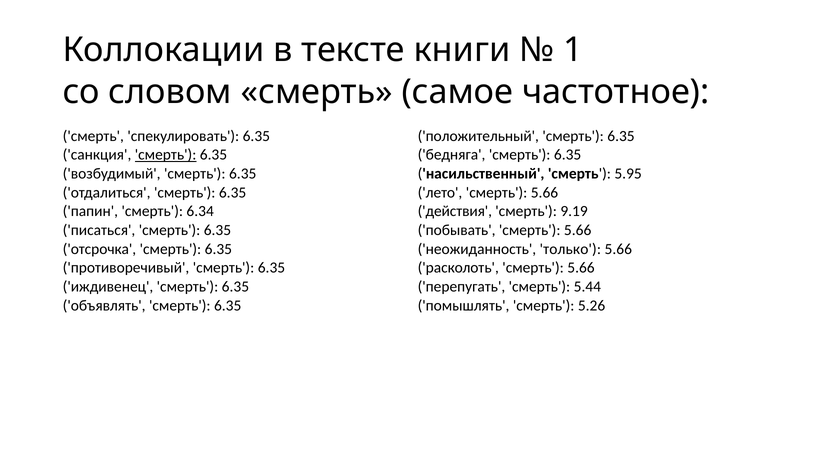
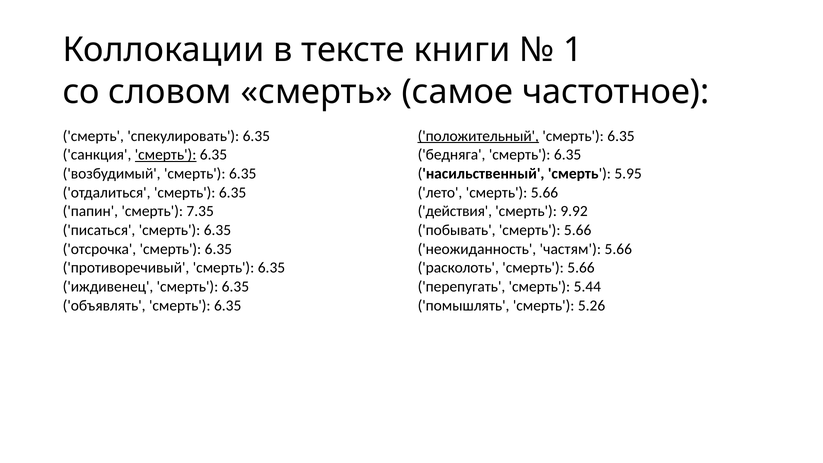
положительный underline: none -> present
6.34: 6.34 -> 7.35
9.19: 9.19 -> 9.92
только: только -> частям
